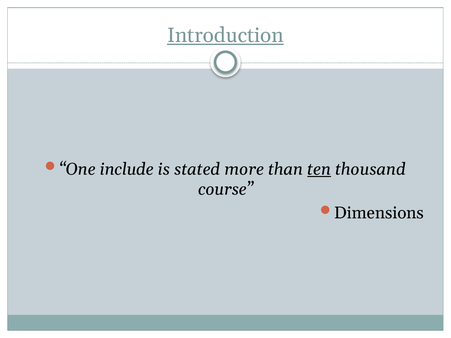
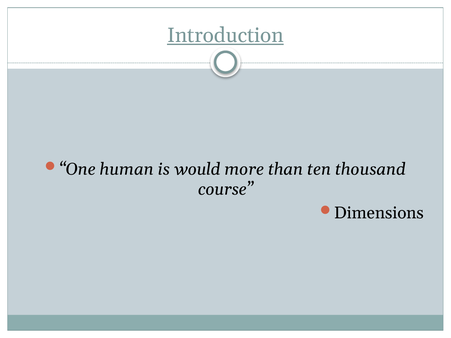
include: include -> human
stated: stated -> would
ten underline: present -> none
